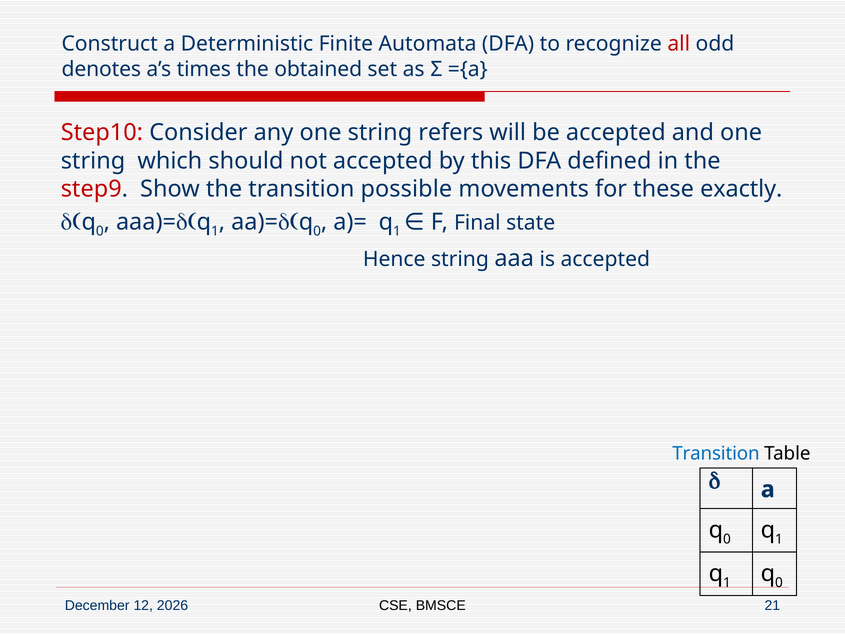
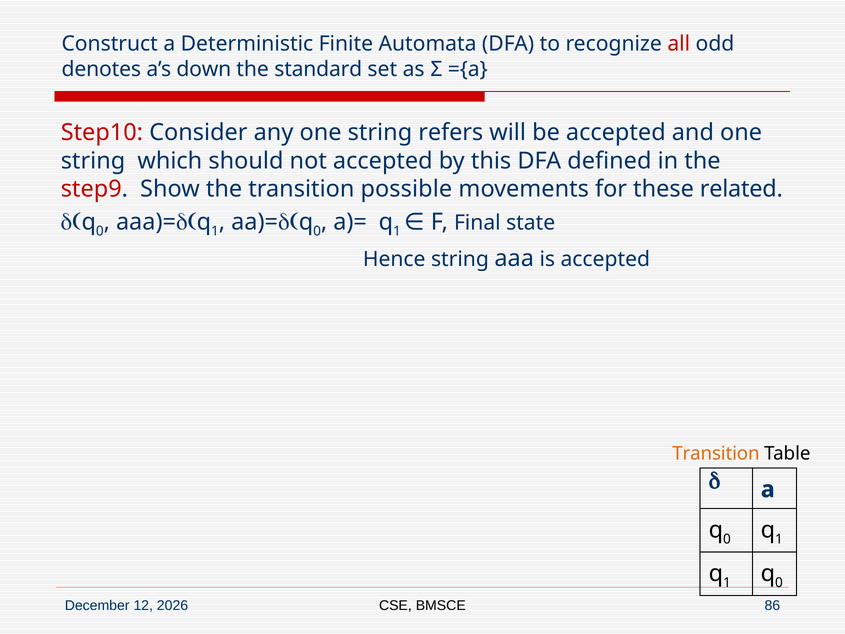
times: times -> down
obtained: obtained -> standard
exactly: exactly -> related
Transition at (716, 453) colour: blue -> orange
21: 21 -> 86
